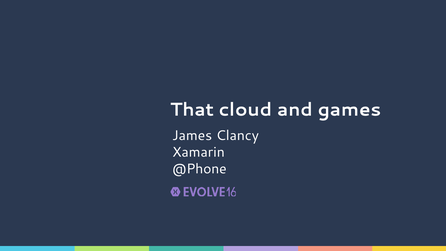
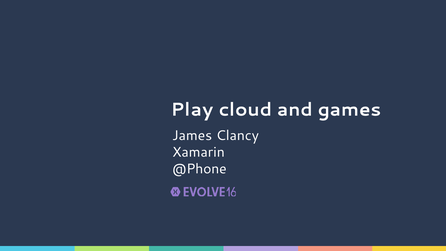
That: That -> Play
